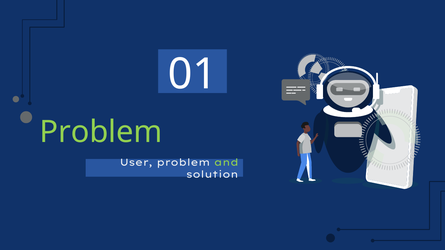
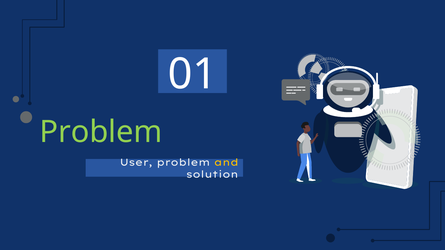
and colour: light green -> yellow
